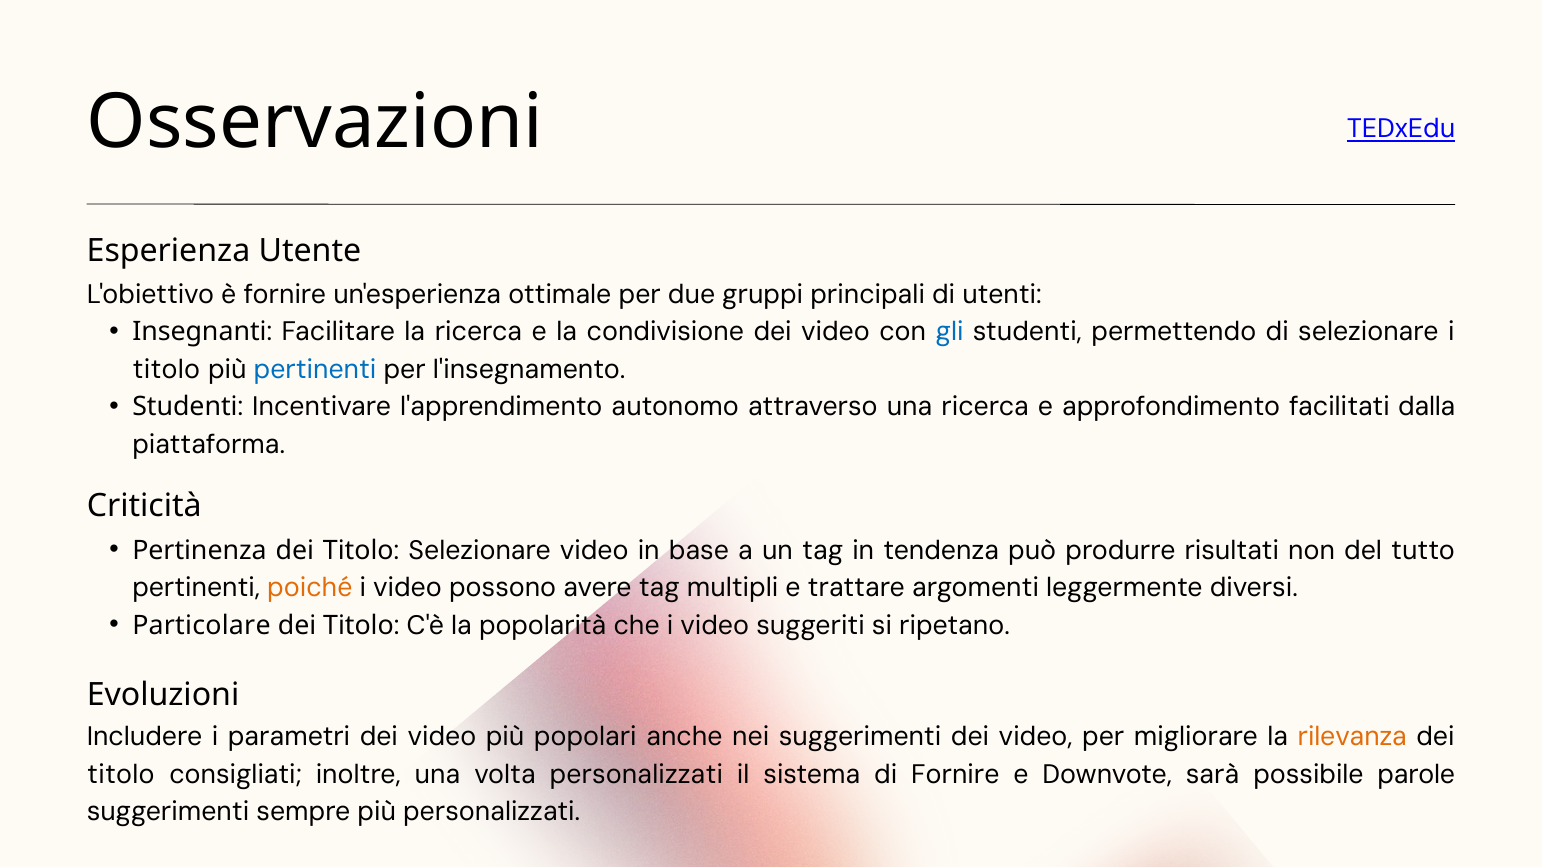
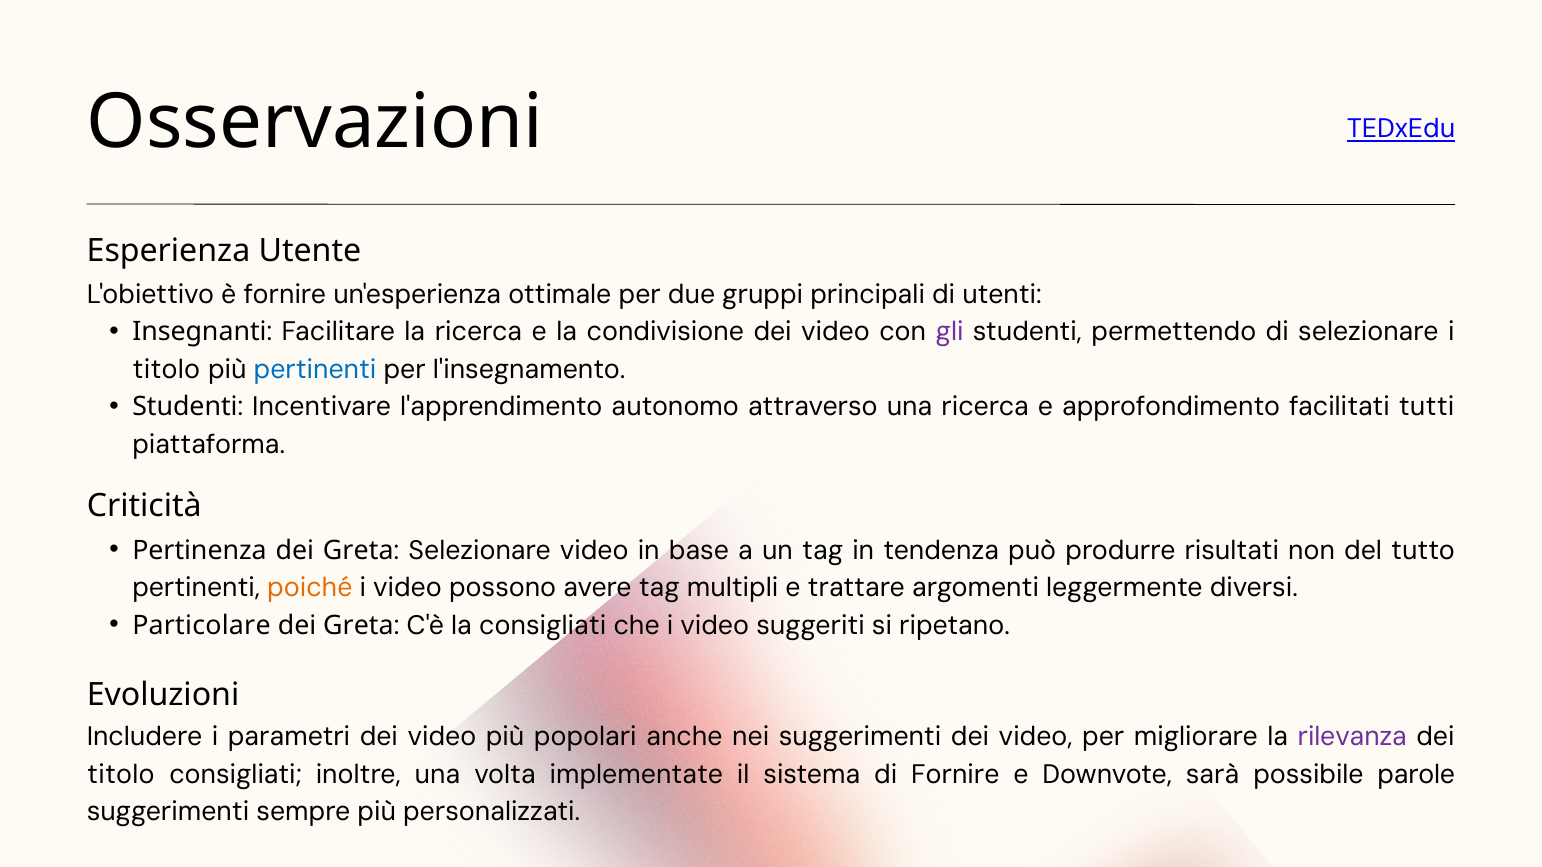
gli colour: blue -> purple
dalla: dalla -> tutti
Pertinenza dei Titolo: Titolo -> Greta
Titolo at (358, 626): Titolo -> Greta
la popolarità: popolarità -> consigliati
rilevanza colour: orange -> purple
volta personalizzati: personalizzati -> implementate
